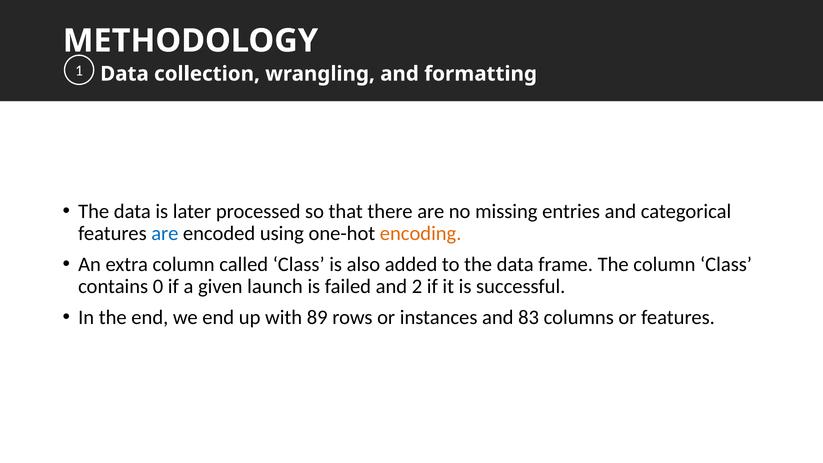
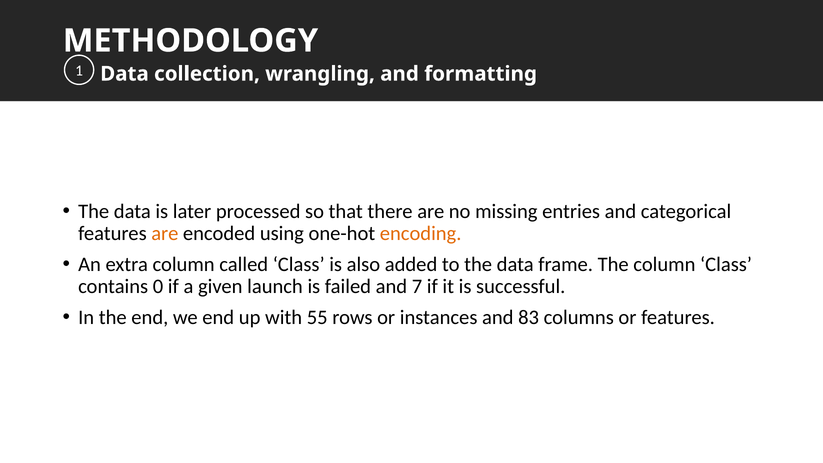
are at (165, 234) colour: blue -> orange
2: 2 -> 7
89: 89 -> 55
